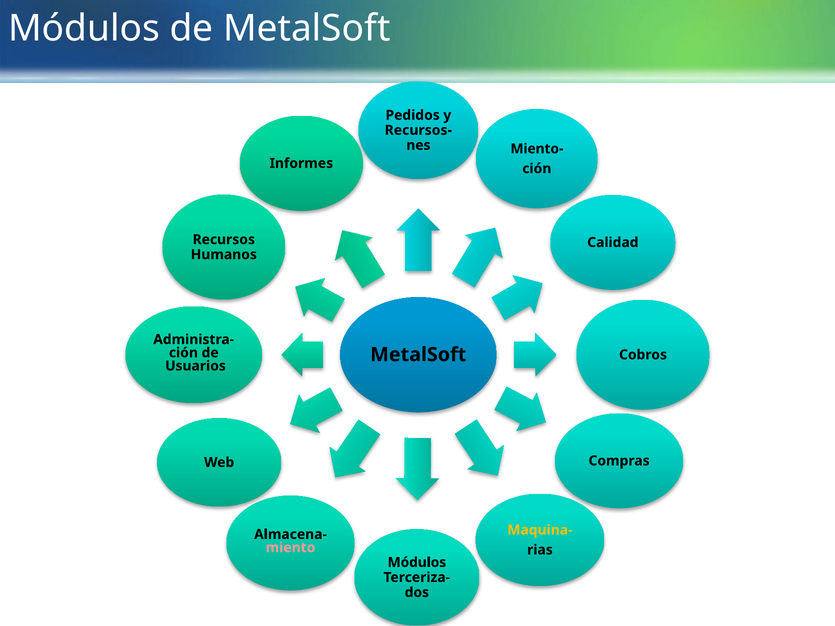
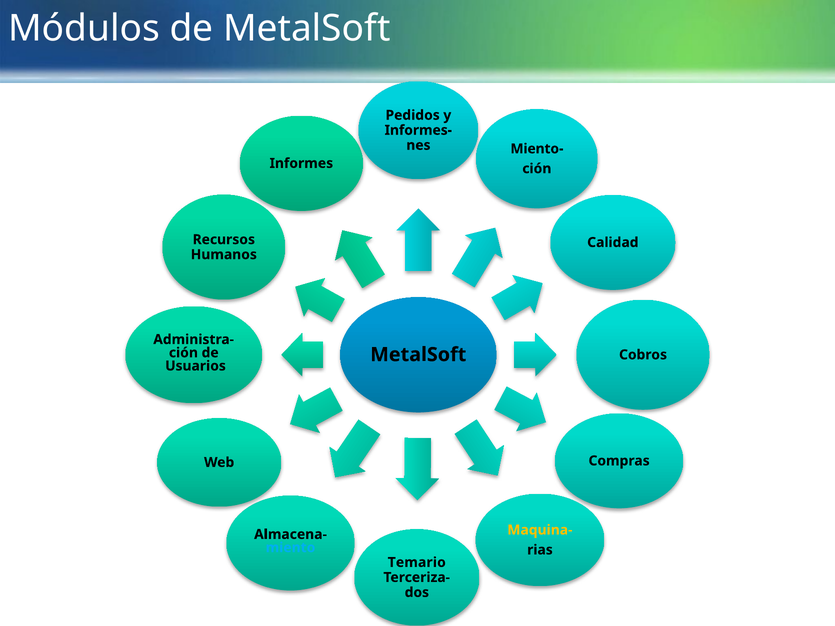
Recursos-: Recursos- -> Informes-
miento colour: pink -> light blue
Módulos at (417, 563): Módulos -> Temario
